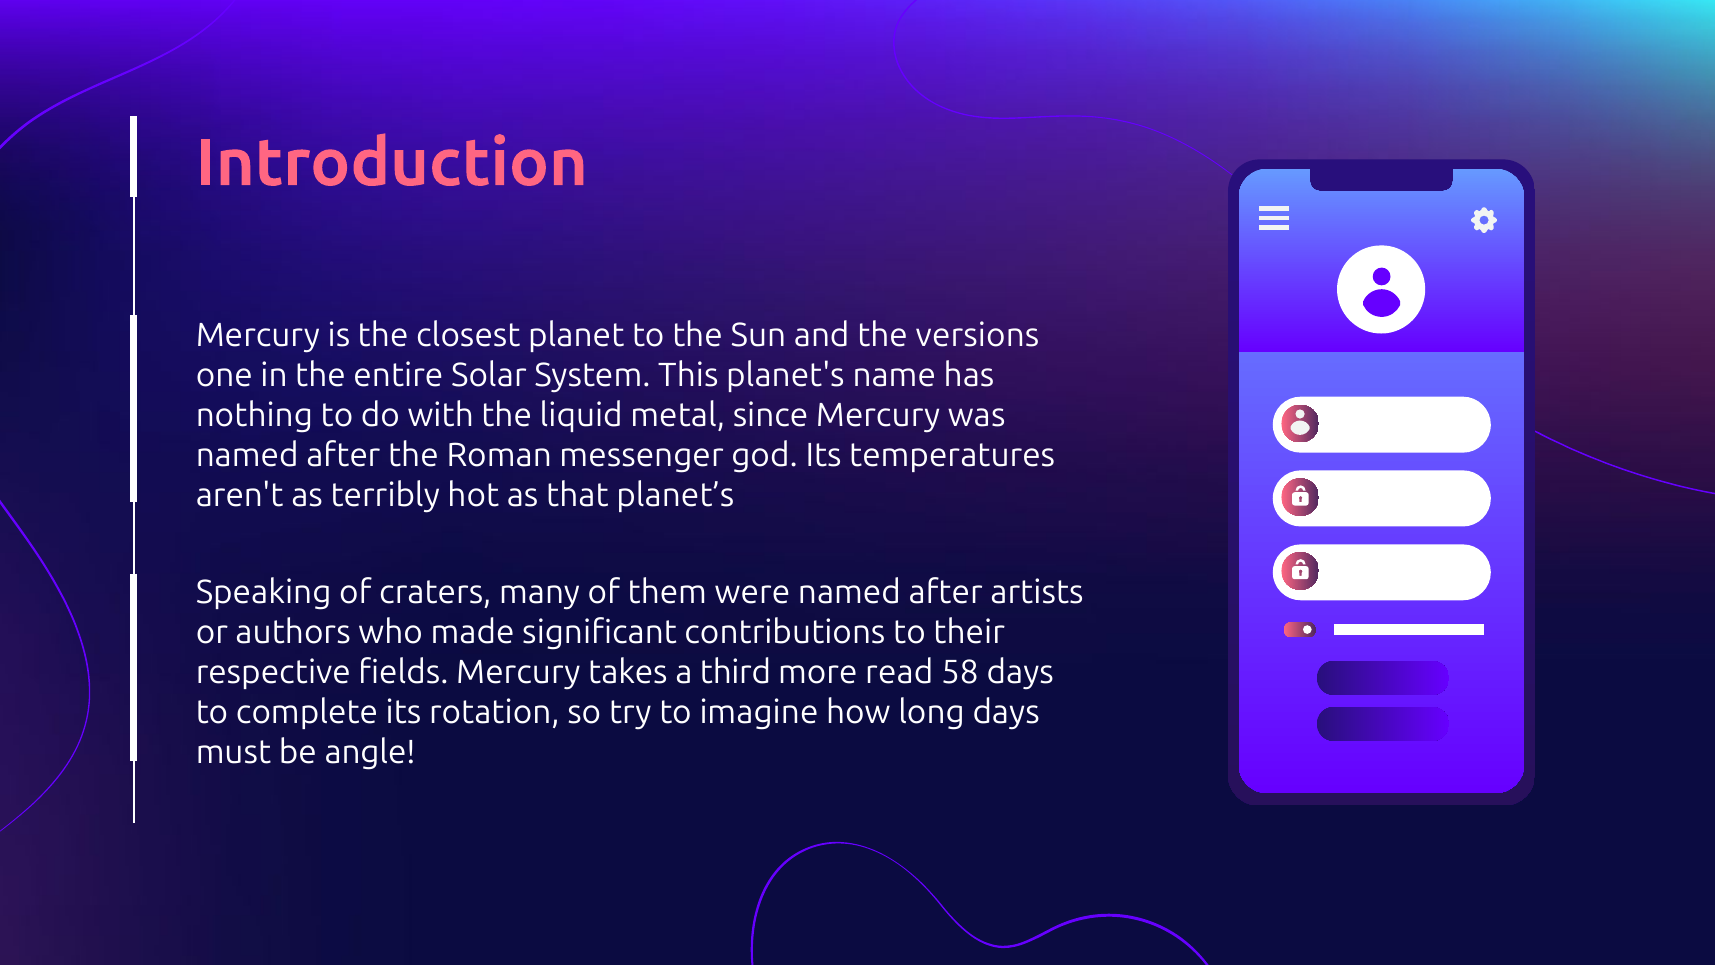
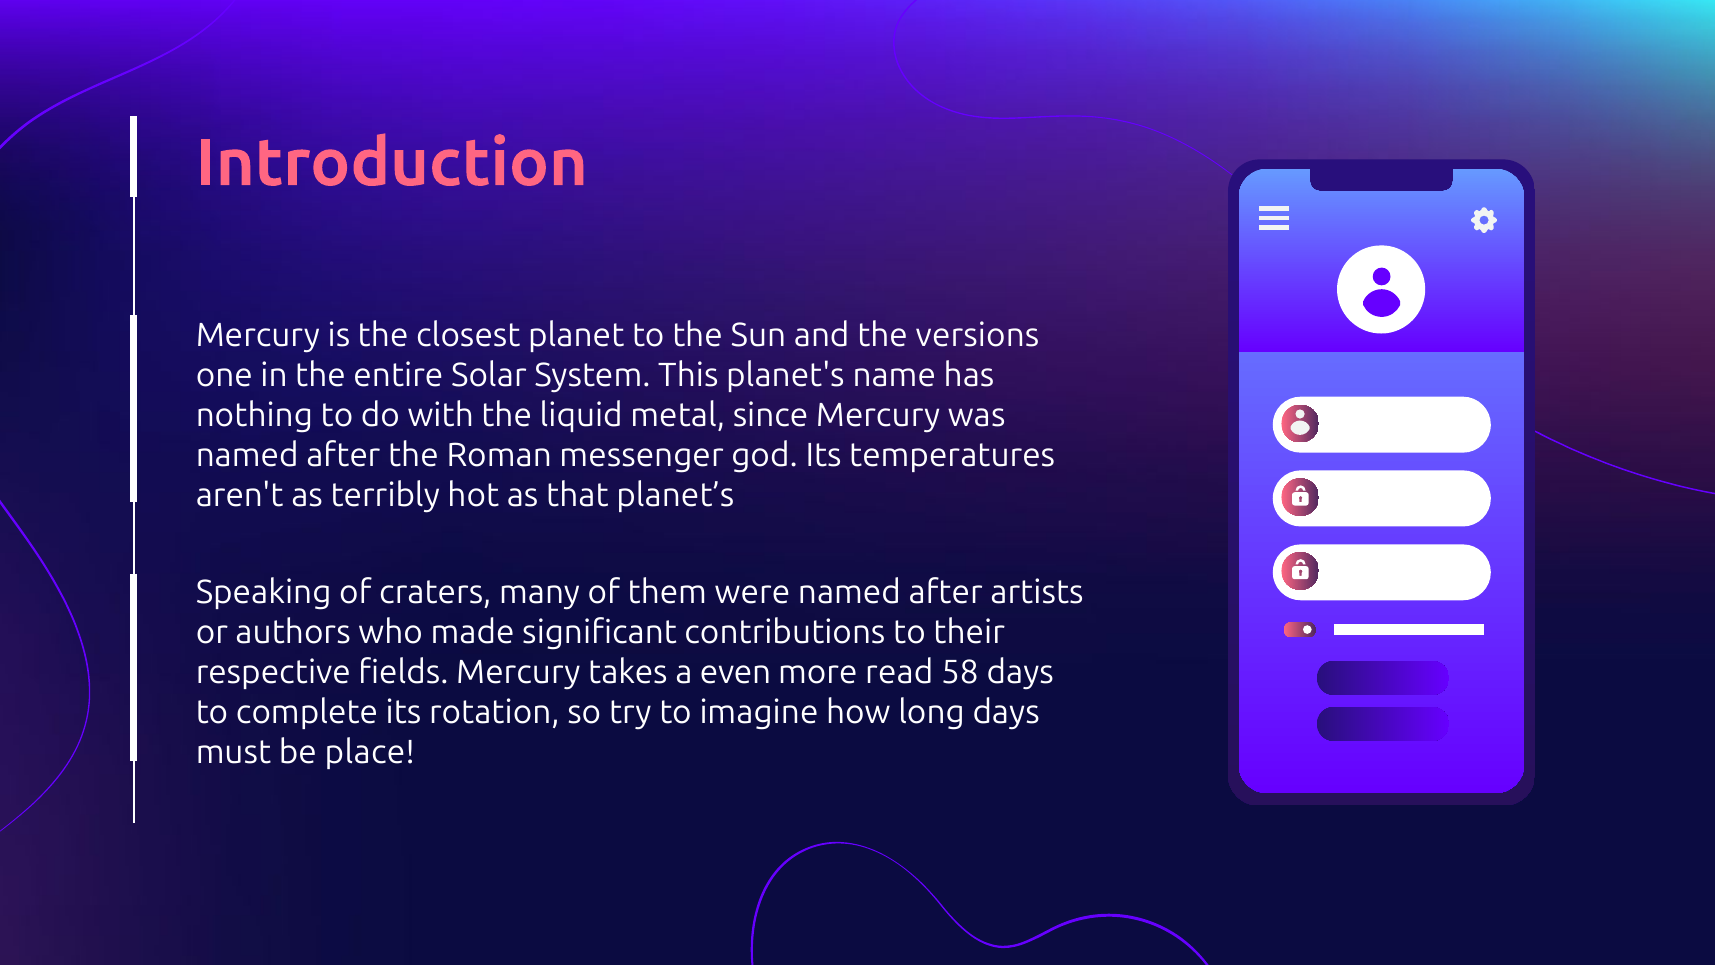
third: third -> even
angle: angle -> place
